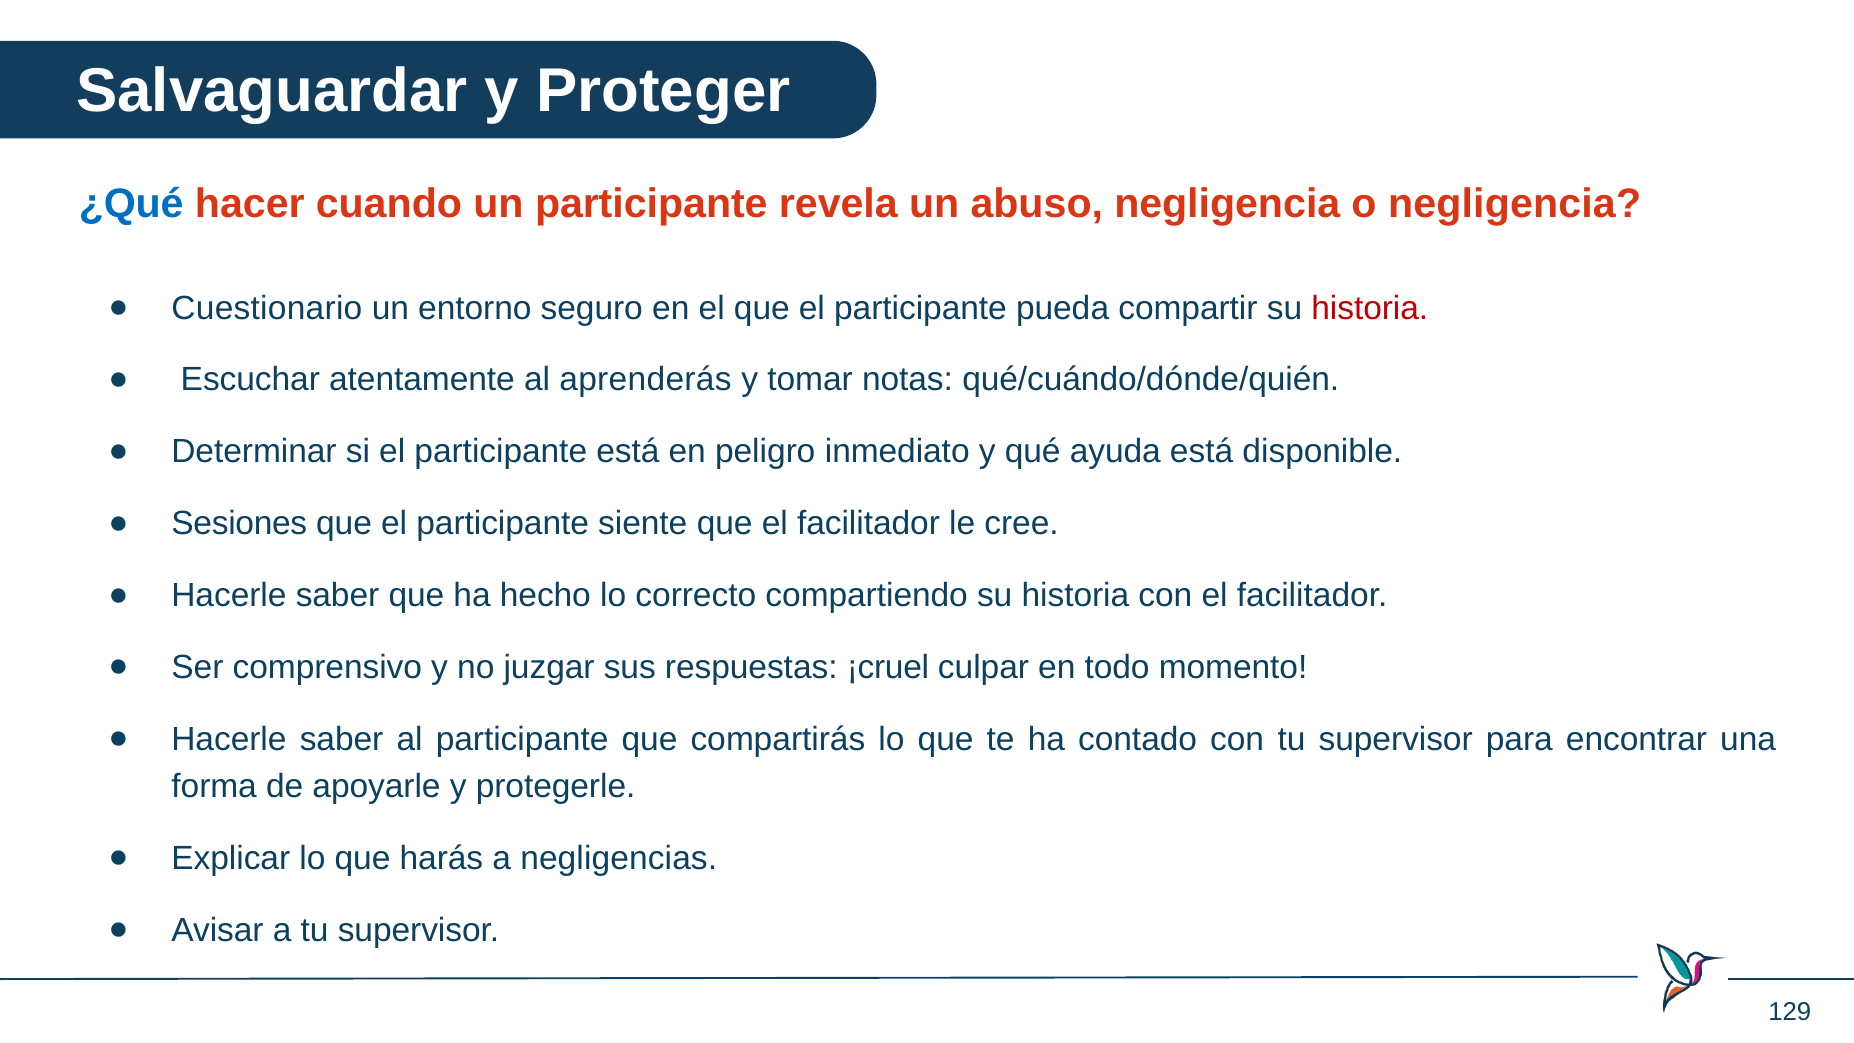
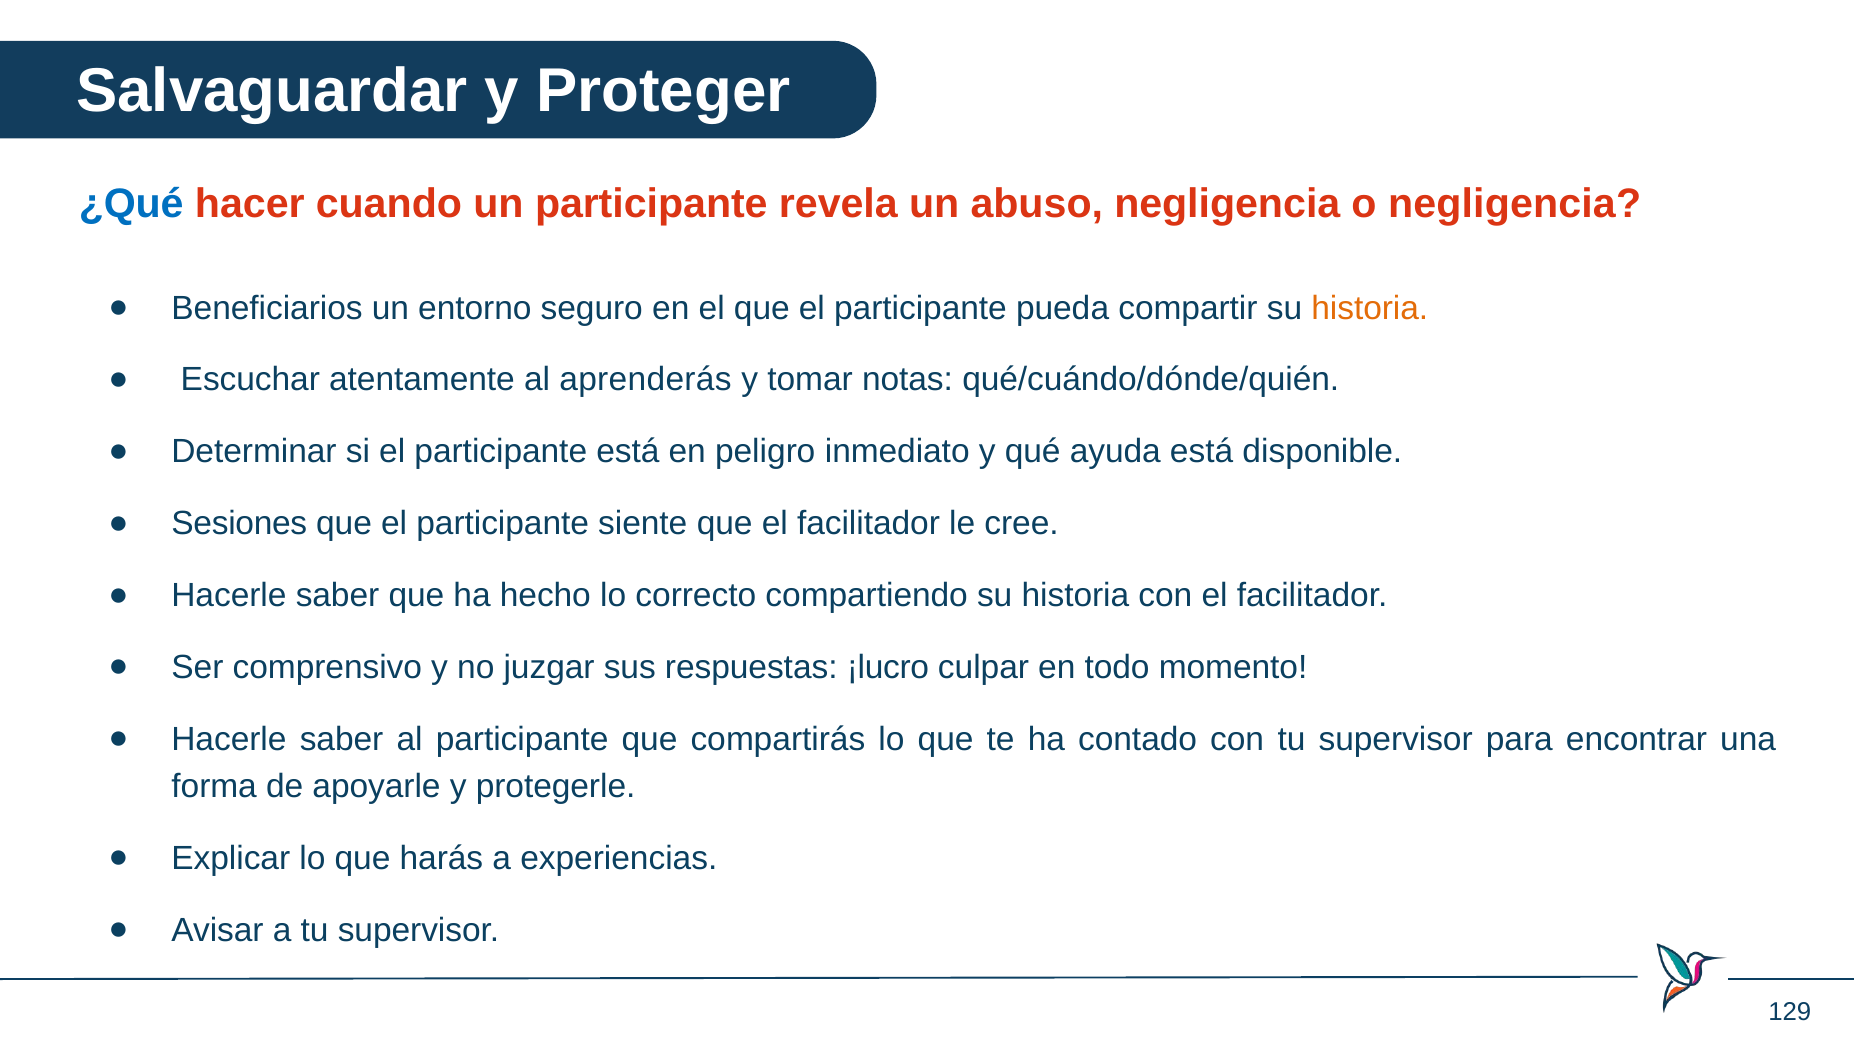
Cuestionario: Cuestionario -> Beneficiarios
historia at (1370, 308) colour: red -> orange
¡cruel: ¡cruel -> ¡lucro
negligencias: negligencias -> experiencias
